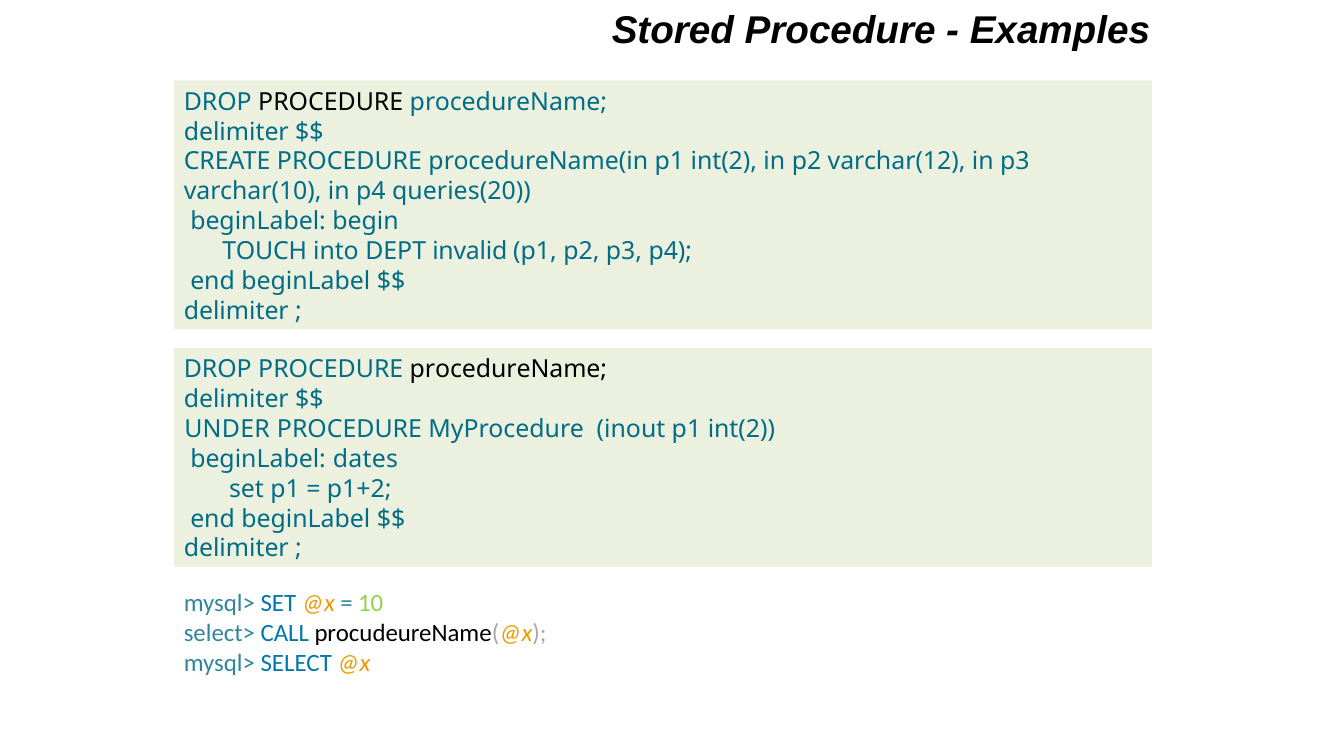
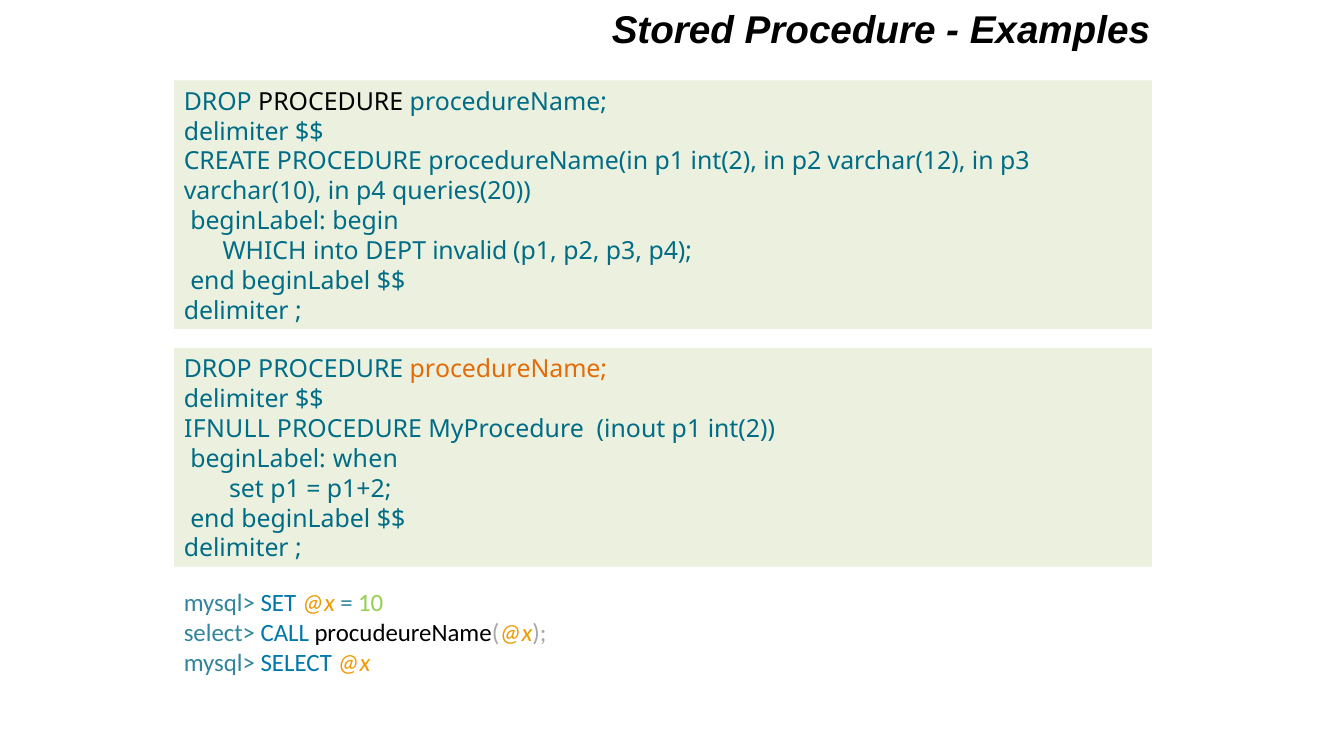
TOUCH: TOUCH -> WHICH
procedureName at (508, 370) colour: black -> orange
UNDER: UNDER -> IFNULL
dates: dates -> when
